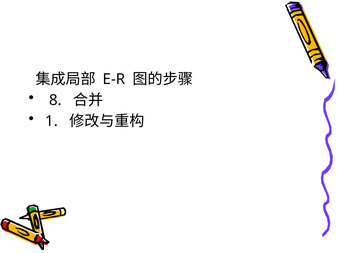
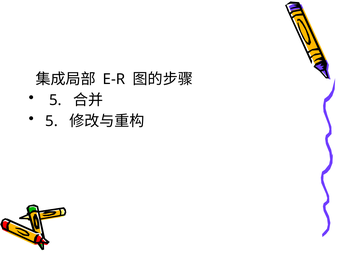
8 at (55, 100): 8 -> 5
1 at (52, 121): 1 -> 5
